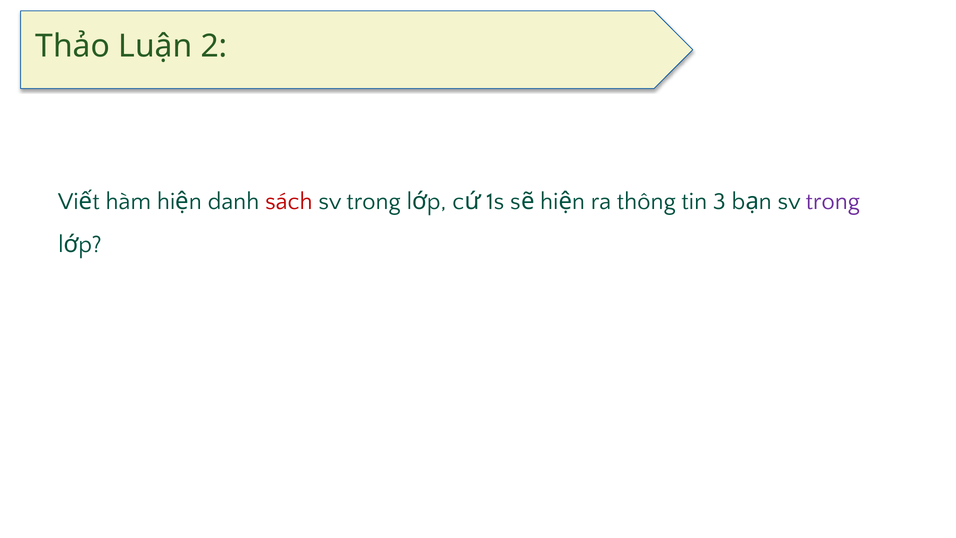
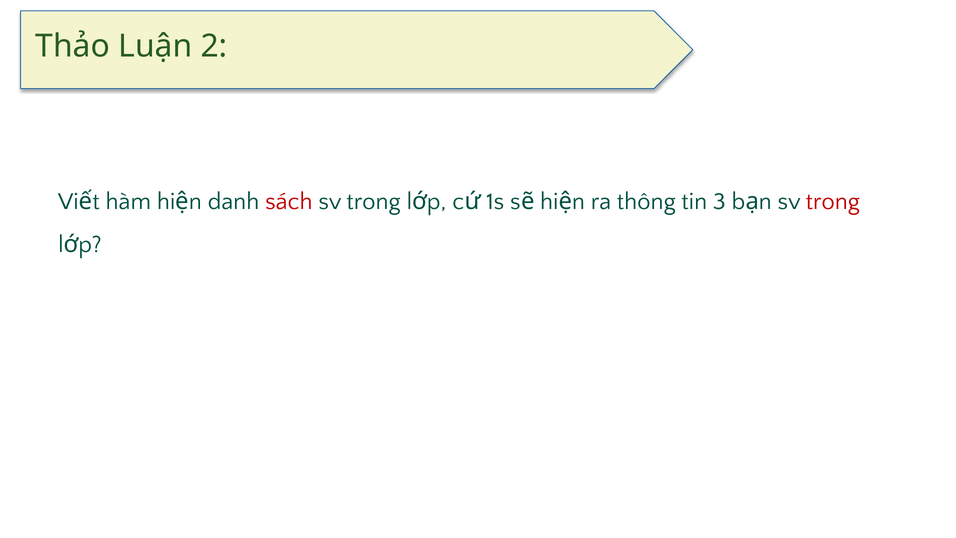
trong at (833, 201) colour: purple -> red
